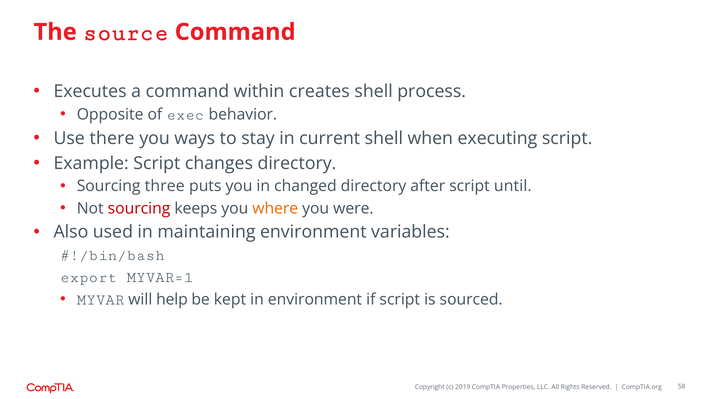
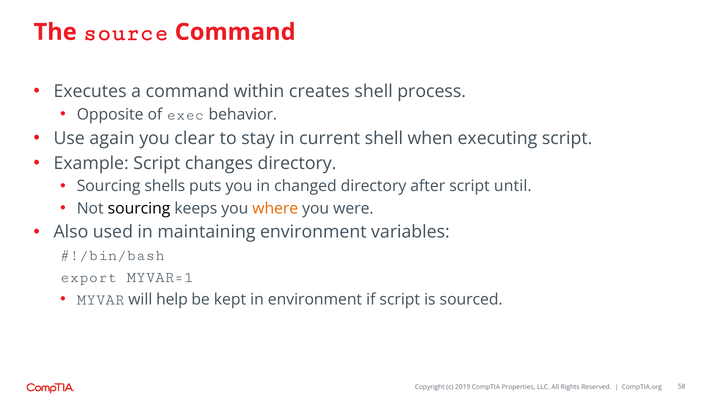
there: there -> again
ways: ways -> clear
three: three -> shells
sourcing at (139, 208) colour: red -> black
